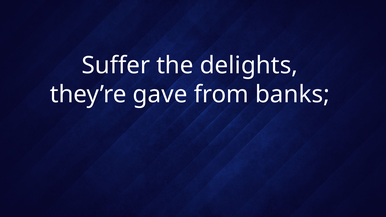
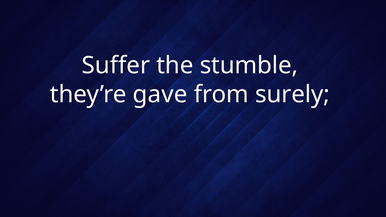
delights: delights -> stumble
banks: banks -> surely
